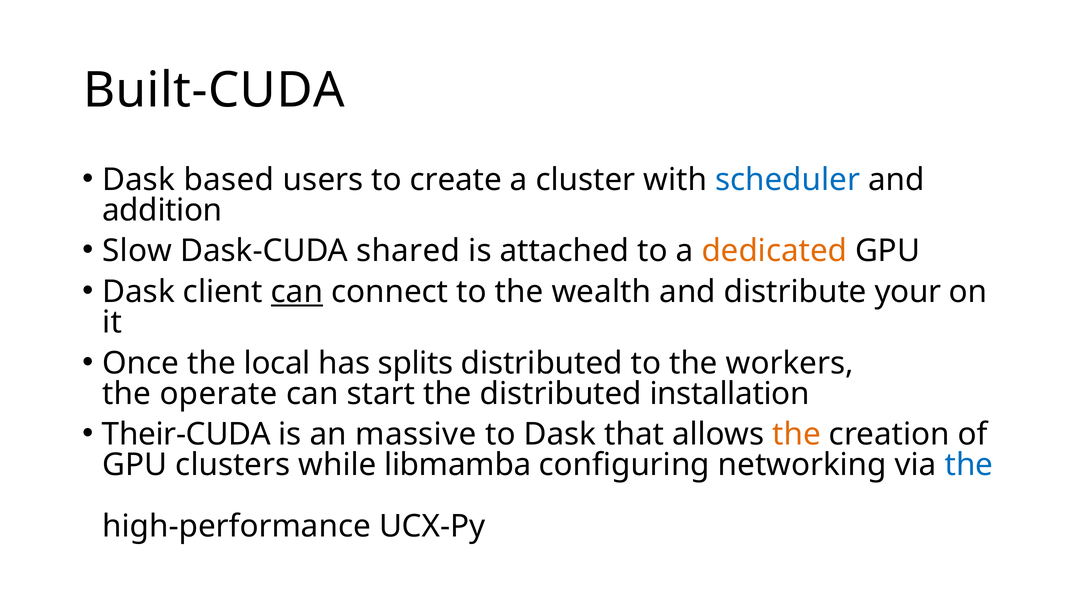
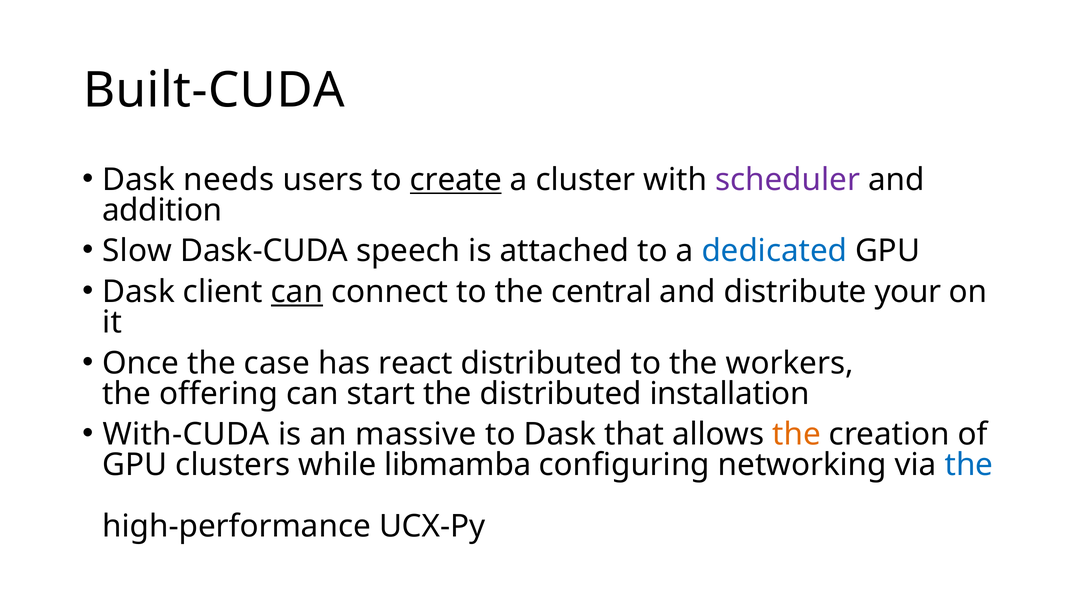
based: based -> needs
create underline: none -> present
scheduler colour: blue -> purple
shared: shared -> speech
dedicated colour: orange -> blue
wealth: wealth -> central
local: local -> case
splits: splits -> react
operate: operate -> offering
Their-CUDA: Their-CUDA -> With-CUDA
